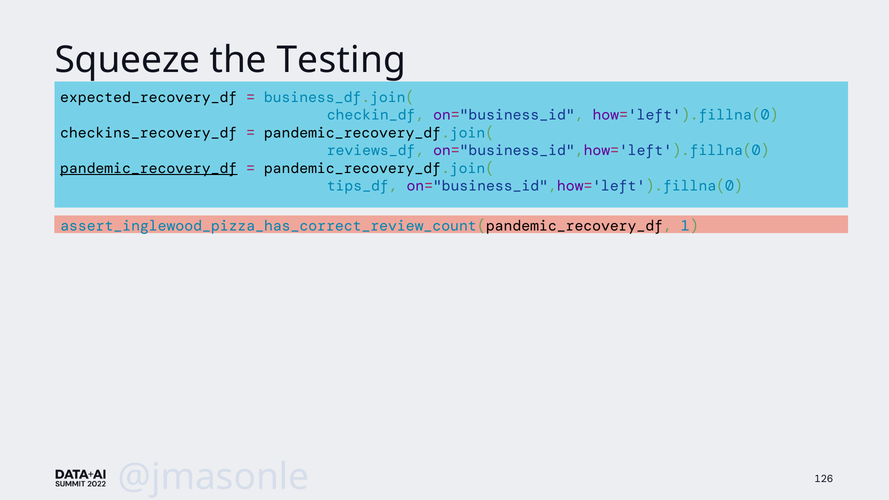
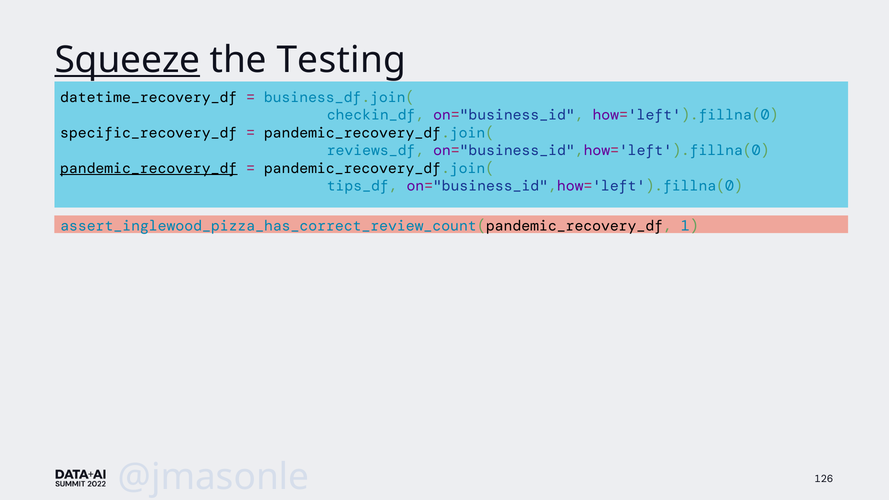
Squeeze underline: none -> present
expected_recovery_df: expected_recovery_df -> datetime_recovery_df
checkins_recovery_df: checkins_recovery_df -> specific_recovery_df
